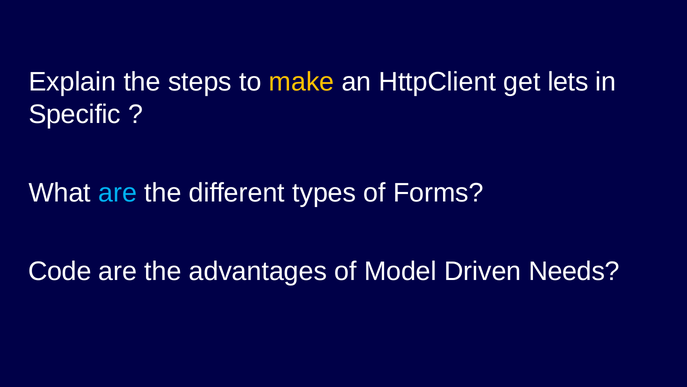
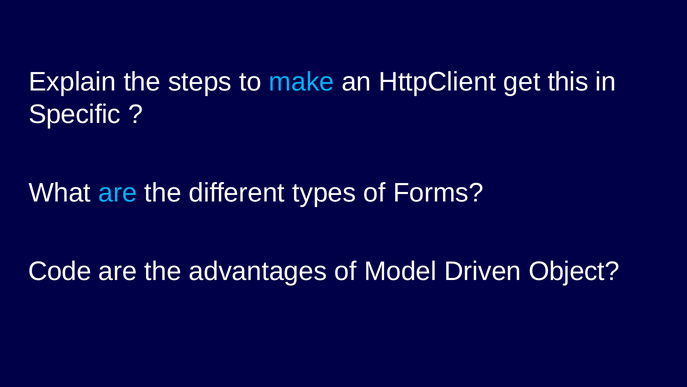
make colour: yellow -> light blue
lets: lets -> this
Needs: Needs -> Object
